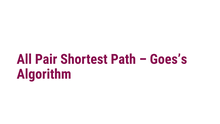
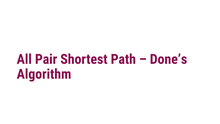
Goes’s: Goes’s -> Done’s
